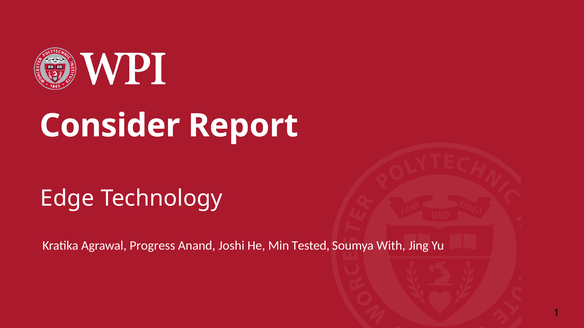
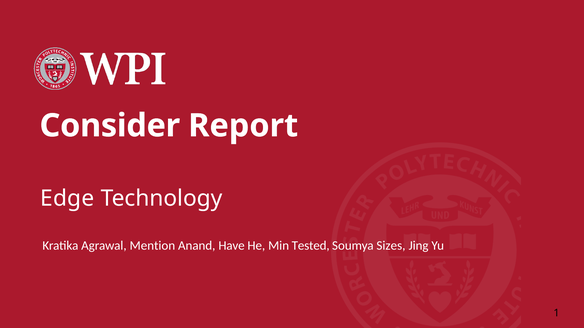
Progress: Progress -> Mention
Joshi: Joshi -> Have
With: With -> Sizes
